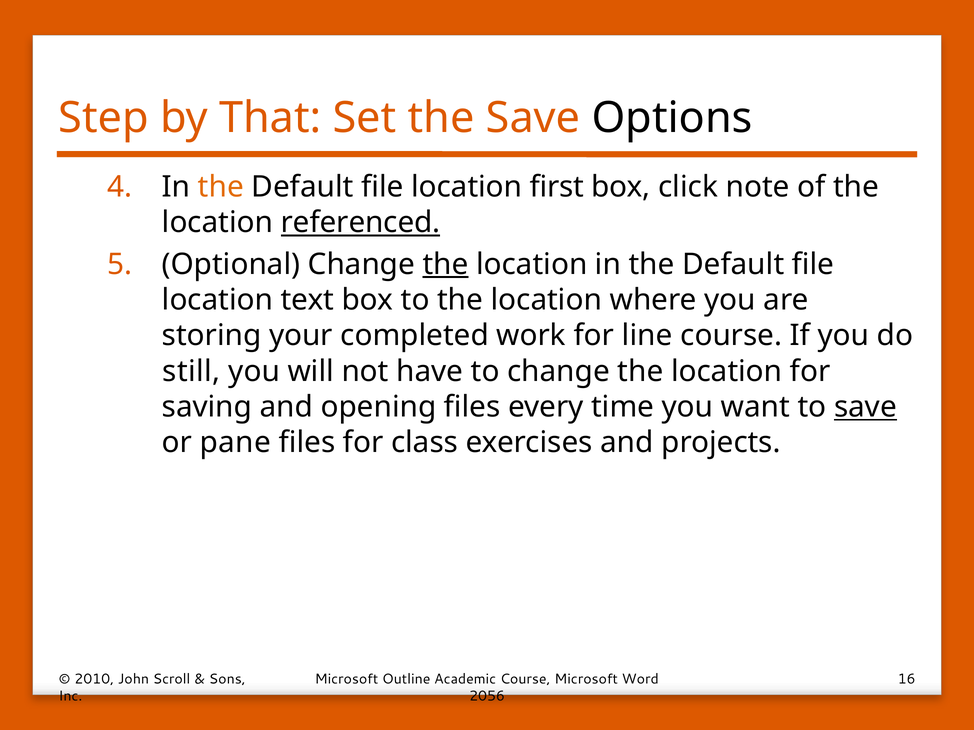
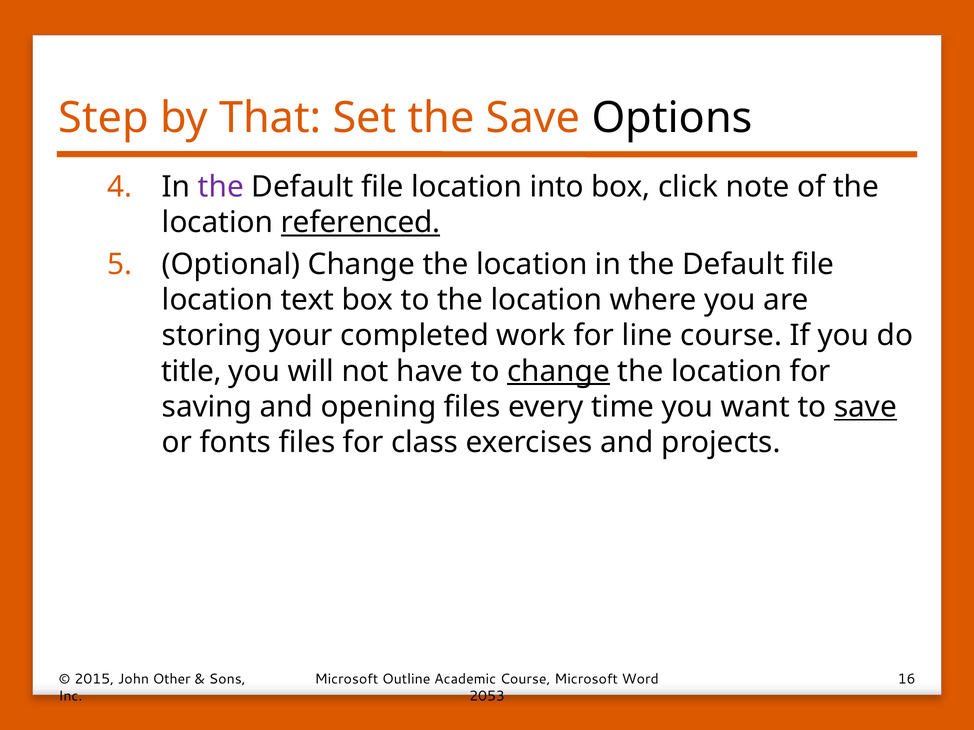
the at (221, 187) colour: orange -> purple
first: first -> into
the at (446, 264) underline: present -> none
still: still -> title
change at (559, 372) underline: none -> present
pane: pane -> fonts
2010: 2010 -> 2015
Scroll: Scroll -> Other
2056: 2056 -> 2053
